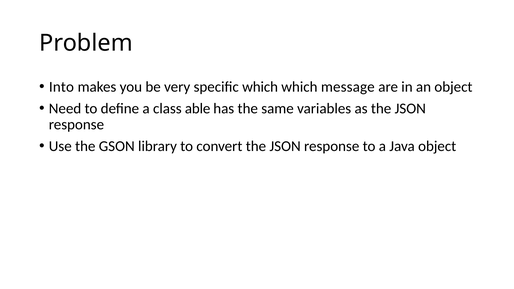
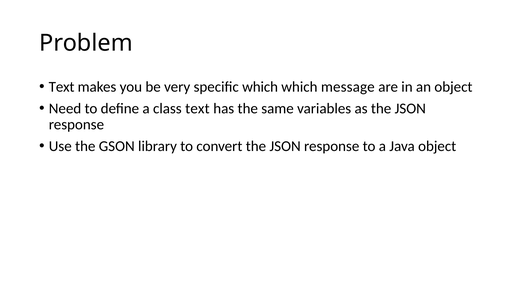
Into at (61, 87): Into -> Text
class able: able -> text
